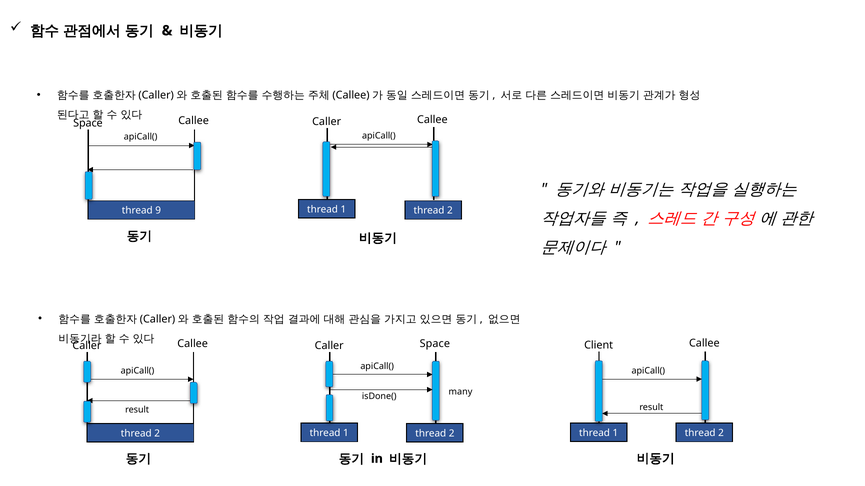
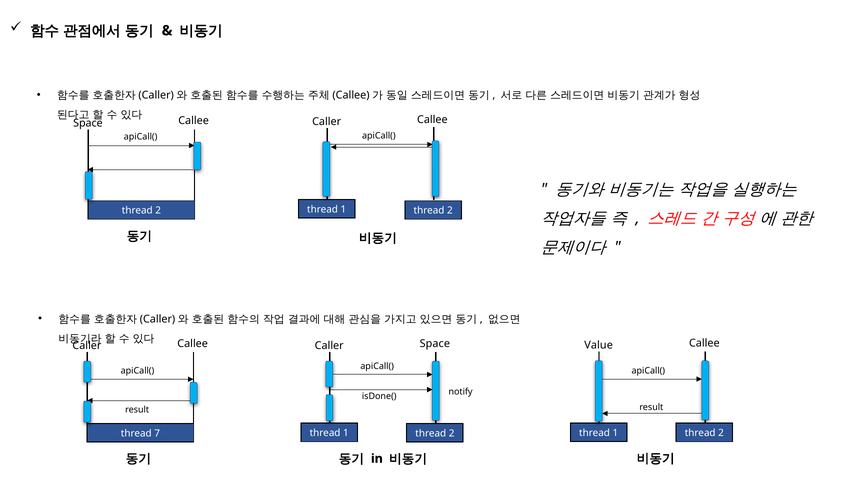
9 at (158, 211): 9 -> 2
Client: Client -> Value
many: many -> notify
2 at (157, 434): 2 -> 7
